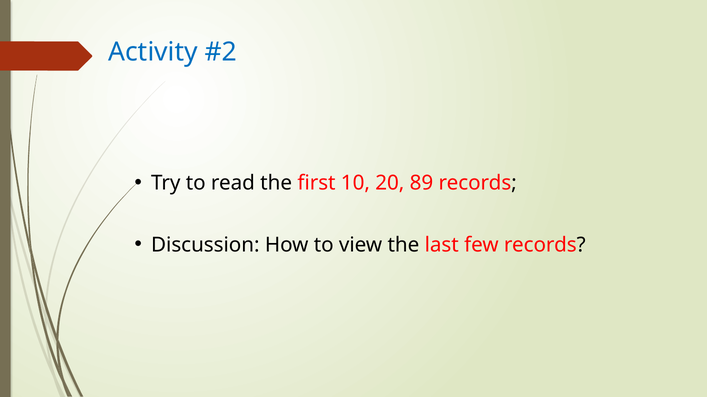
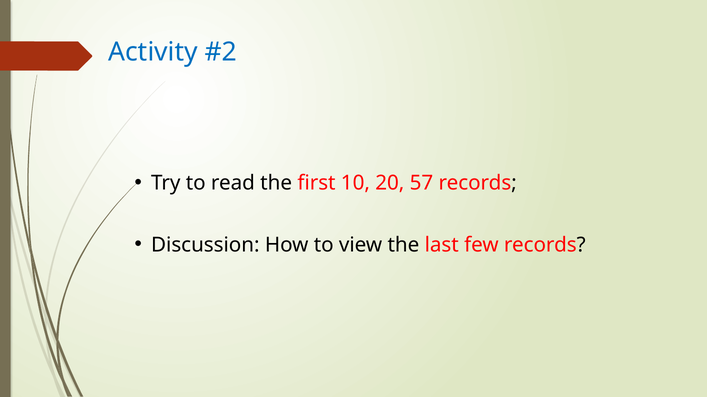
89: 89 -> 57
